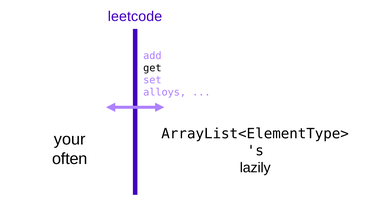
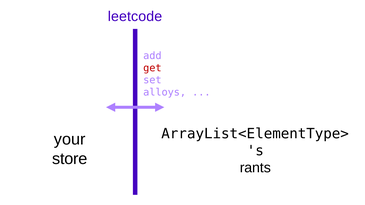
get colour: black -> red
often: often -> store
lazily: lazily -> rants
